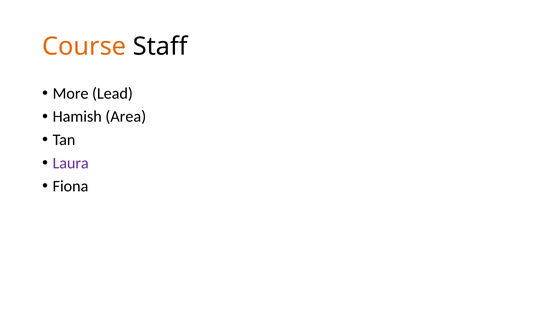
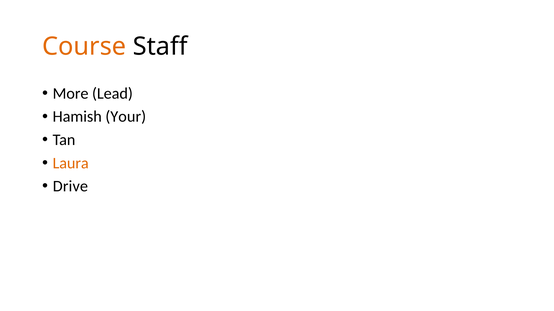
Area: Area -> Your
Laura colour: purple -> orange
Fiona: Fiona -> Drive
